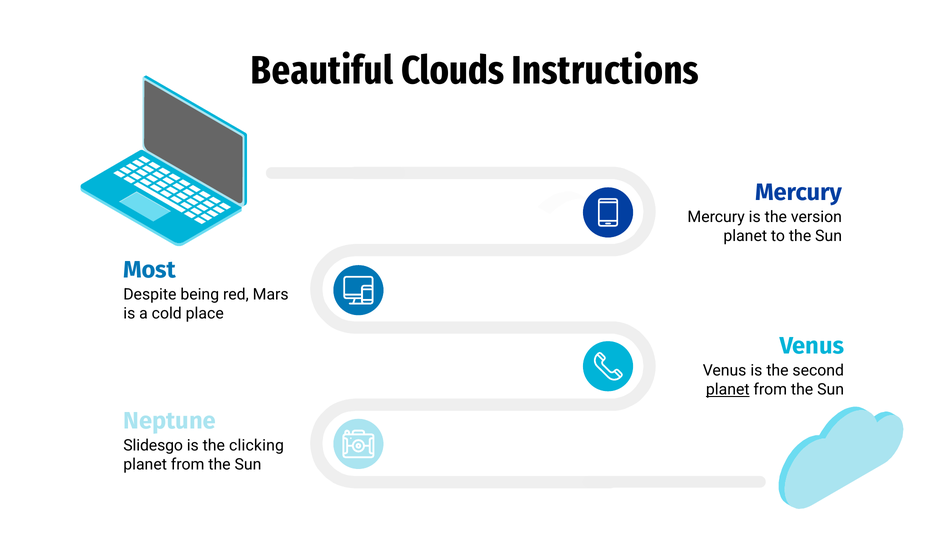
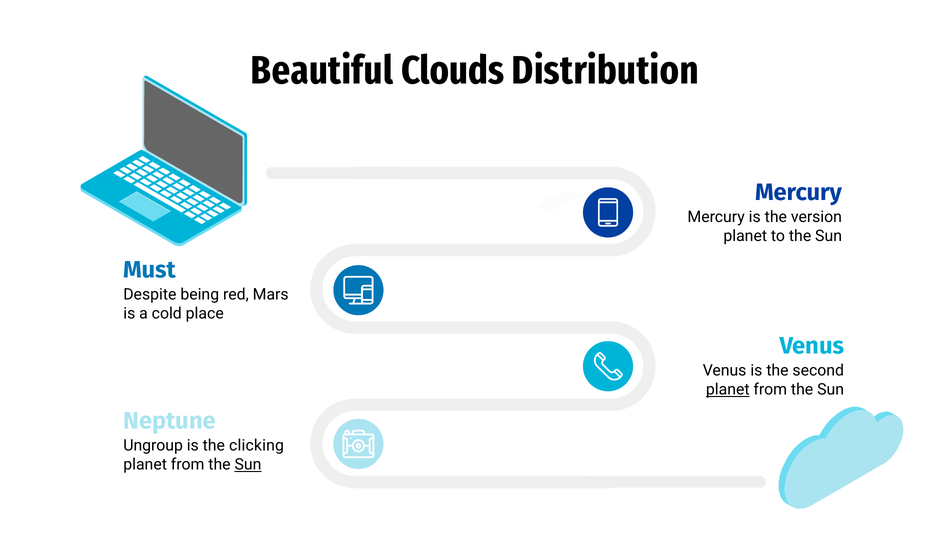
Instructions: Instructions -> Distribution
Most: Most -> Must
Slidesgo: Slidesgo -> Ungroup
Sun at (248, 465) underline: none -> present
